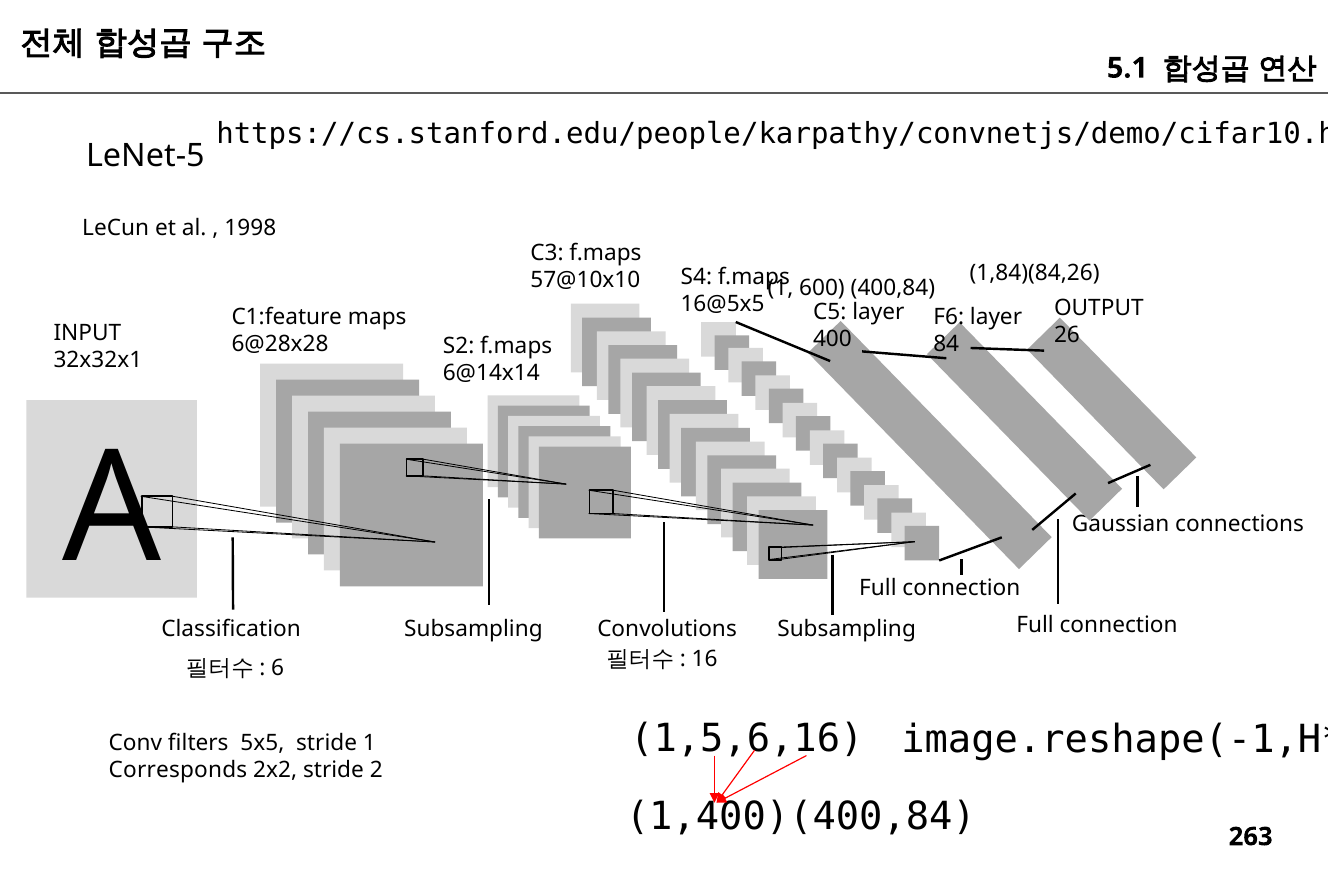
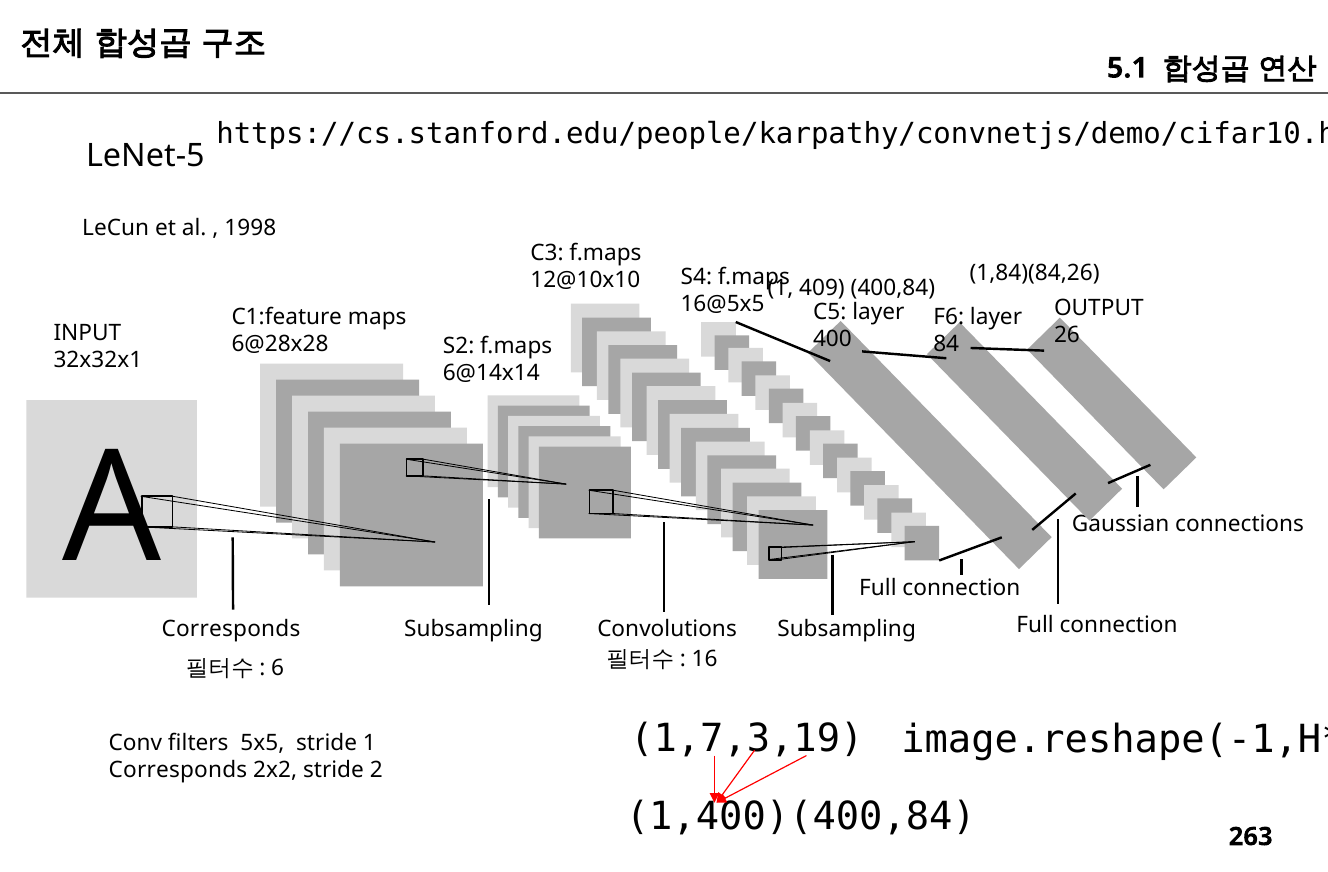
57@10x10: 57@10x10 -> 12@10x10
600: 600 -> 409
Classification at (231, 629): Classification -> Corresponds
1,5,6,16: 1,5,6,16 -> 1,7,3,19
